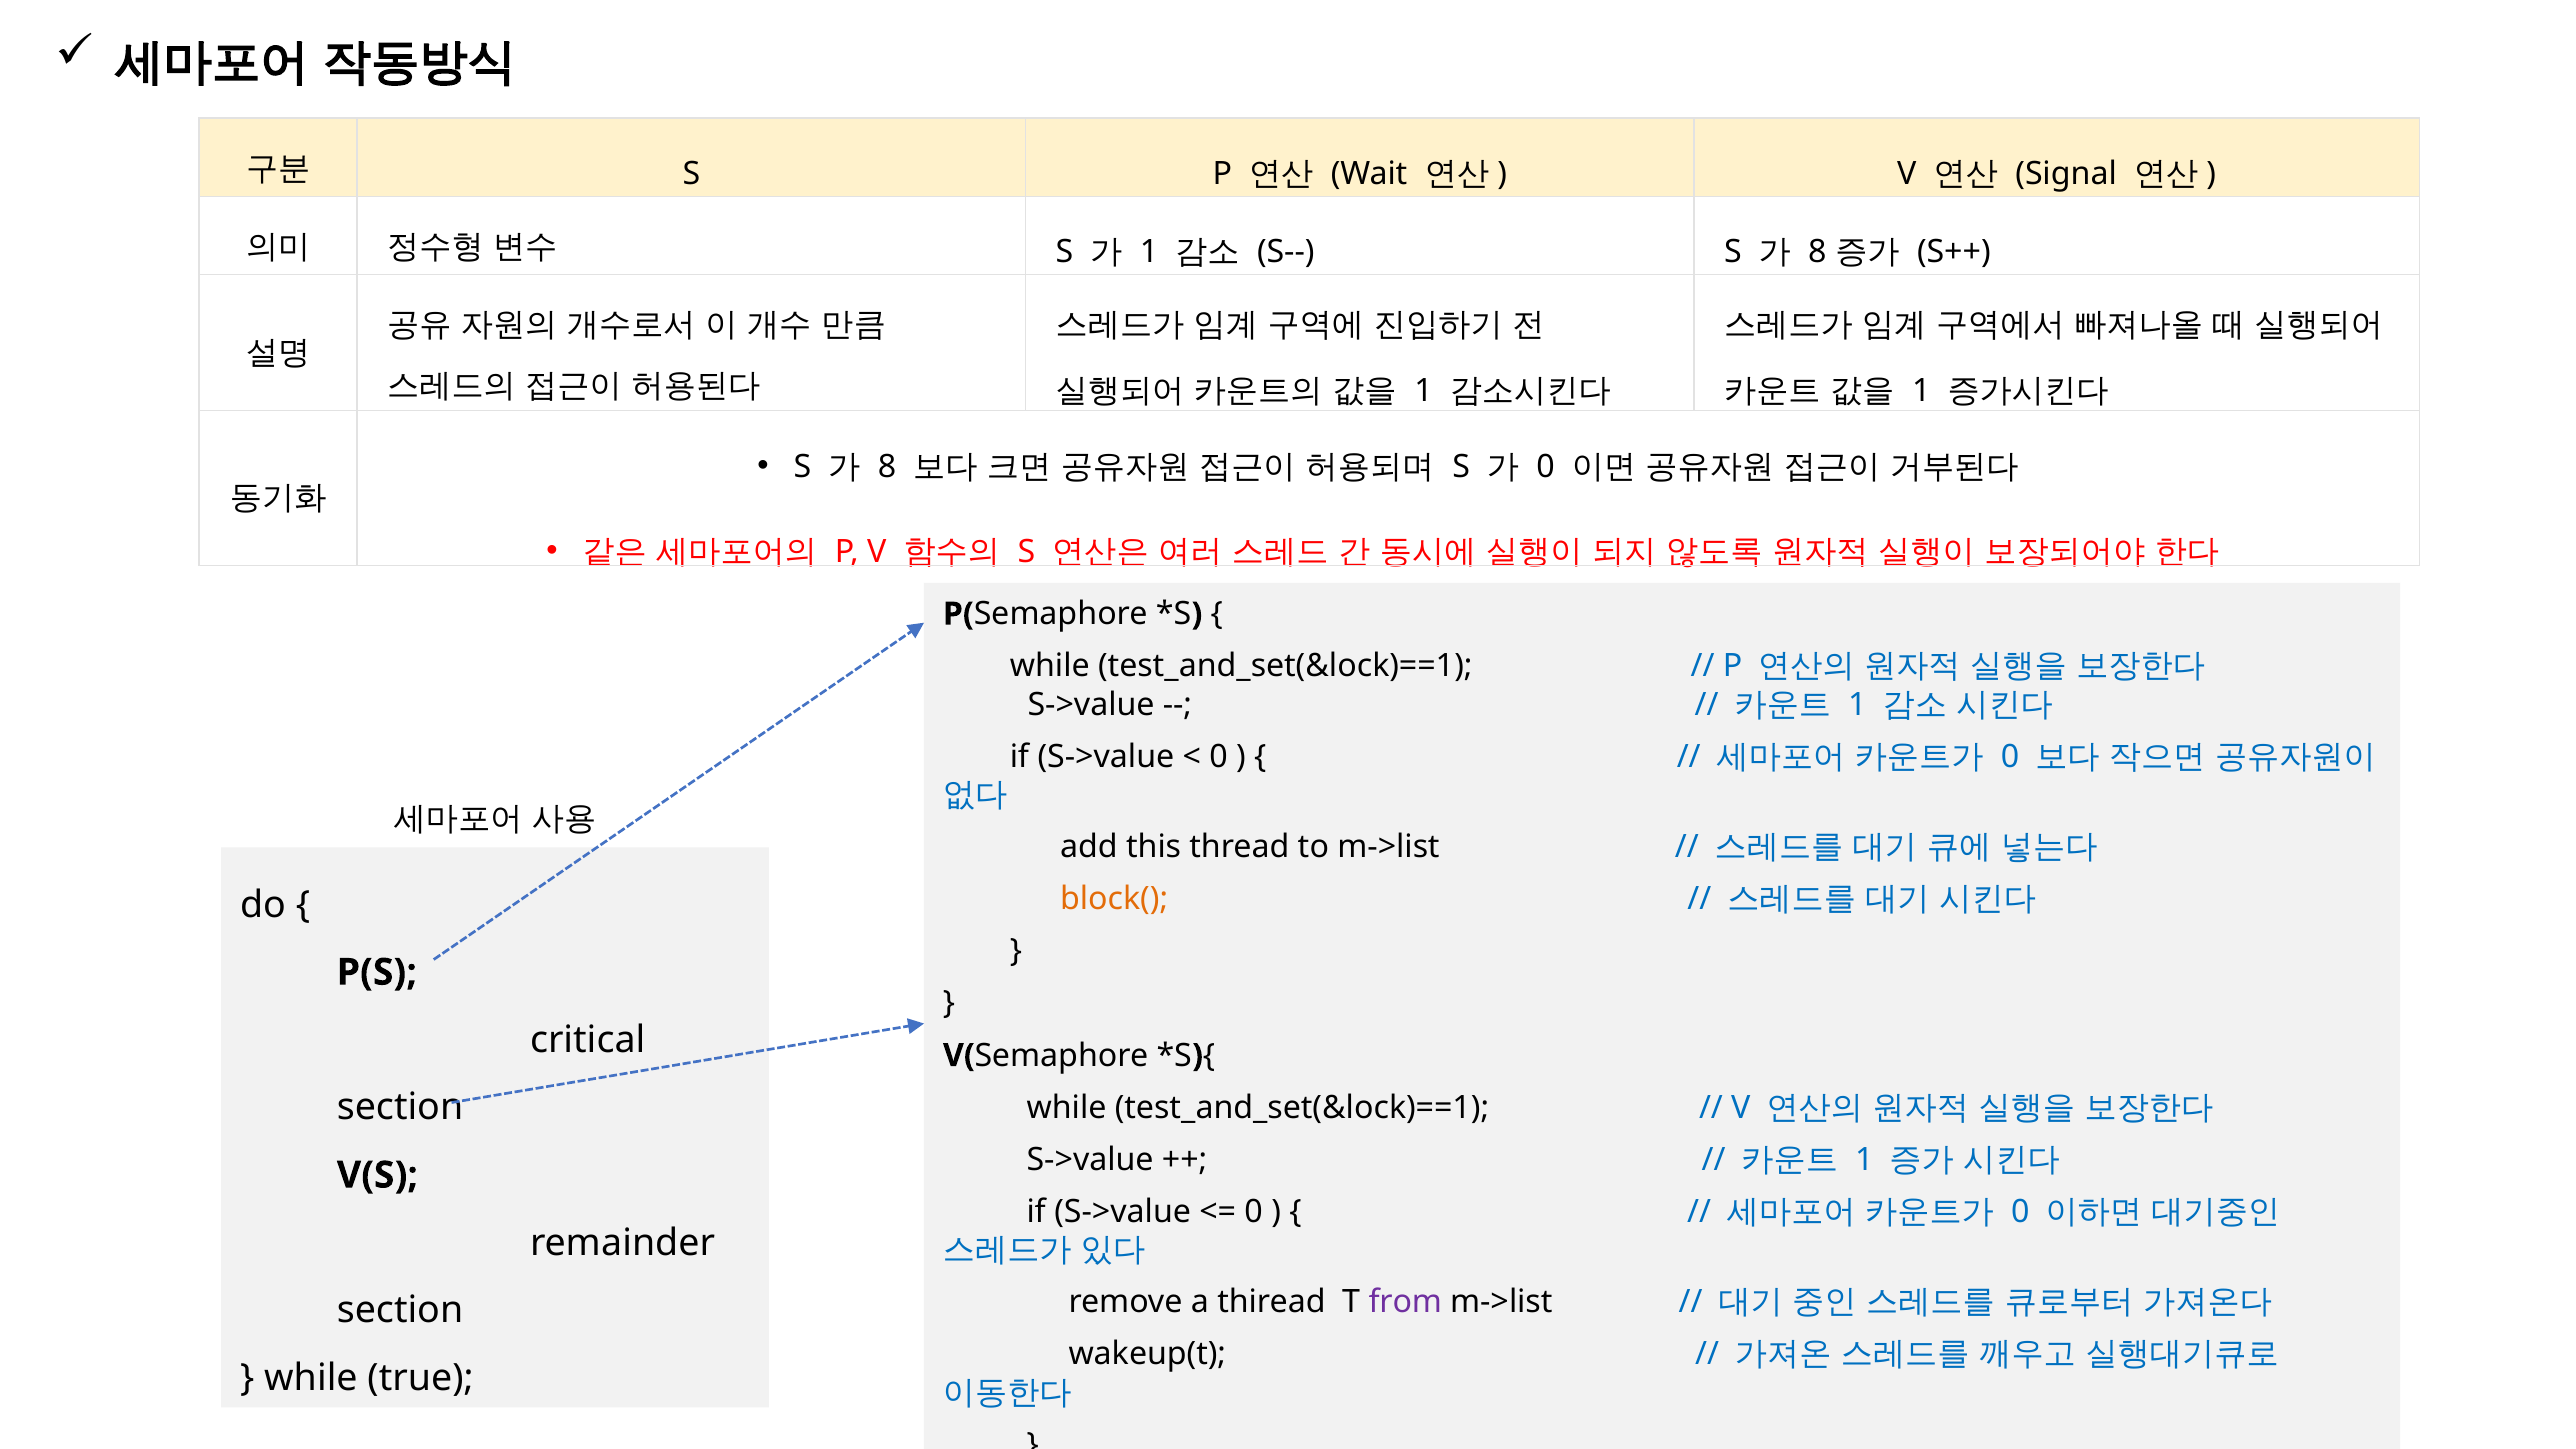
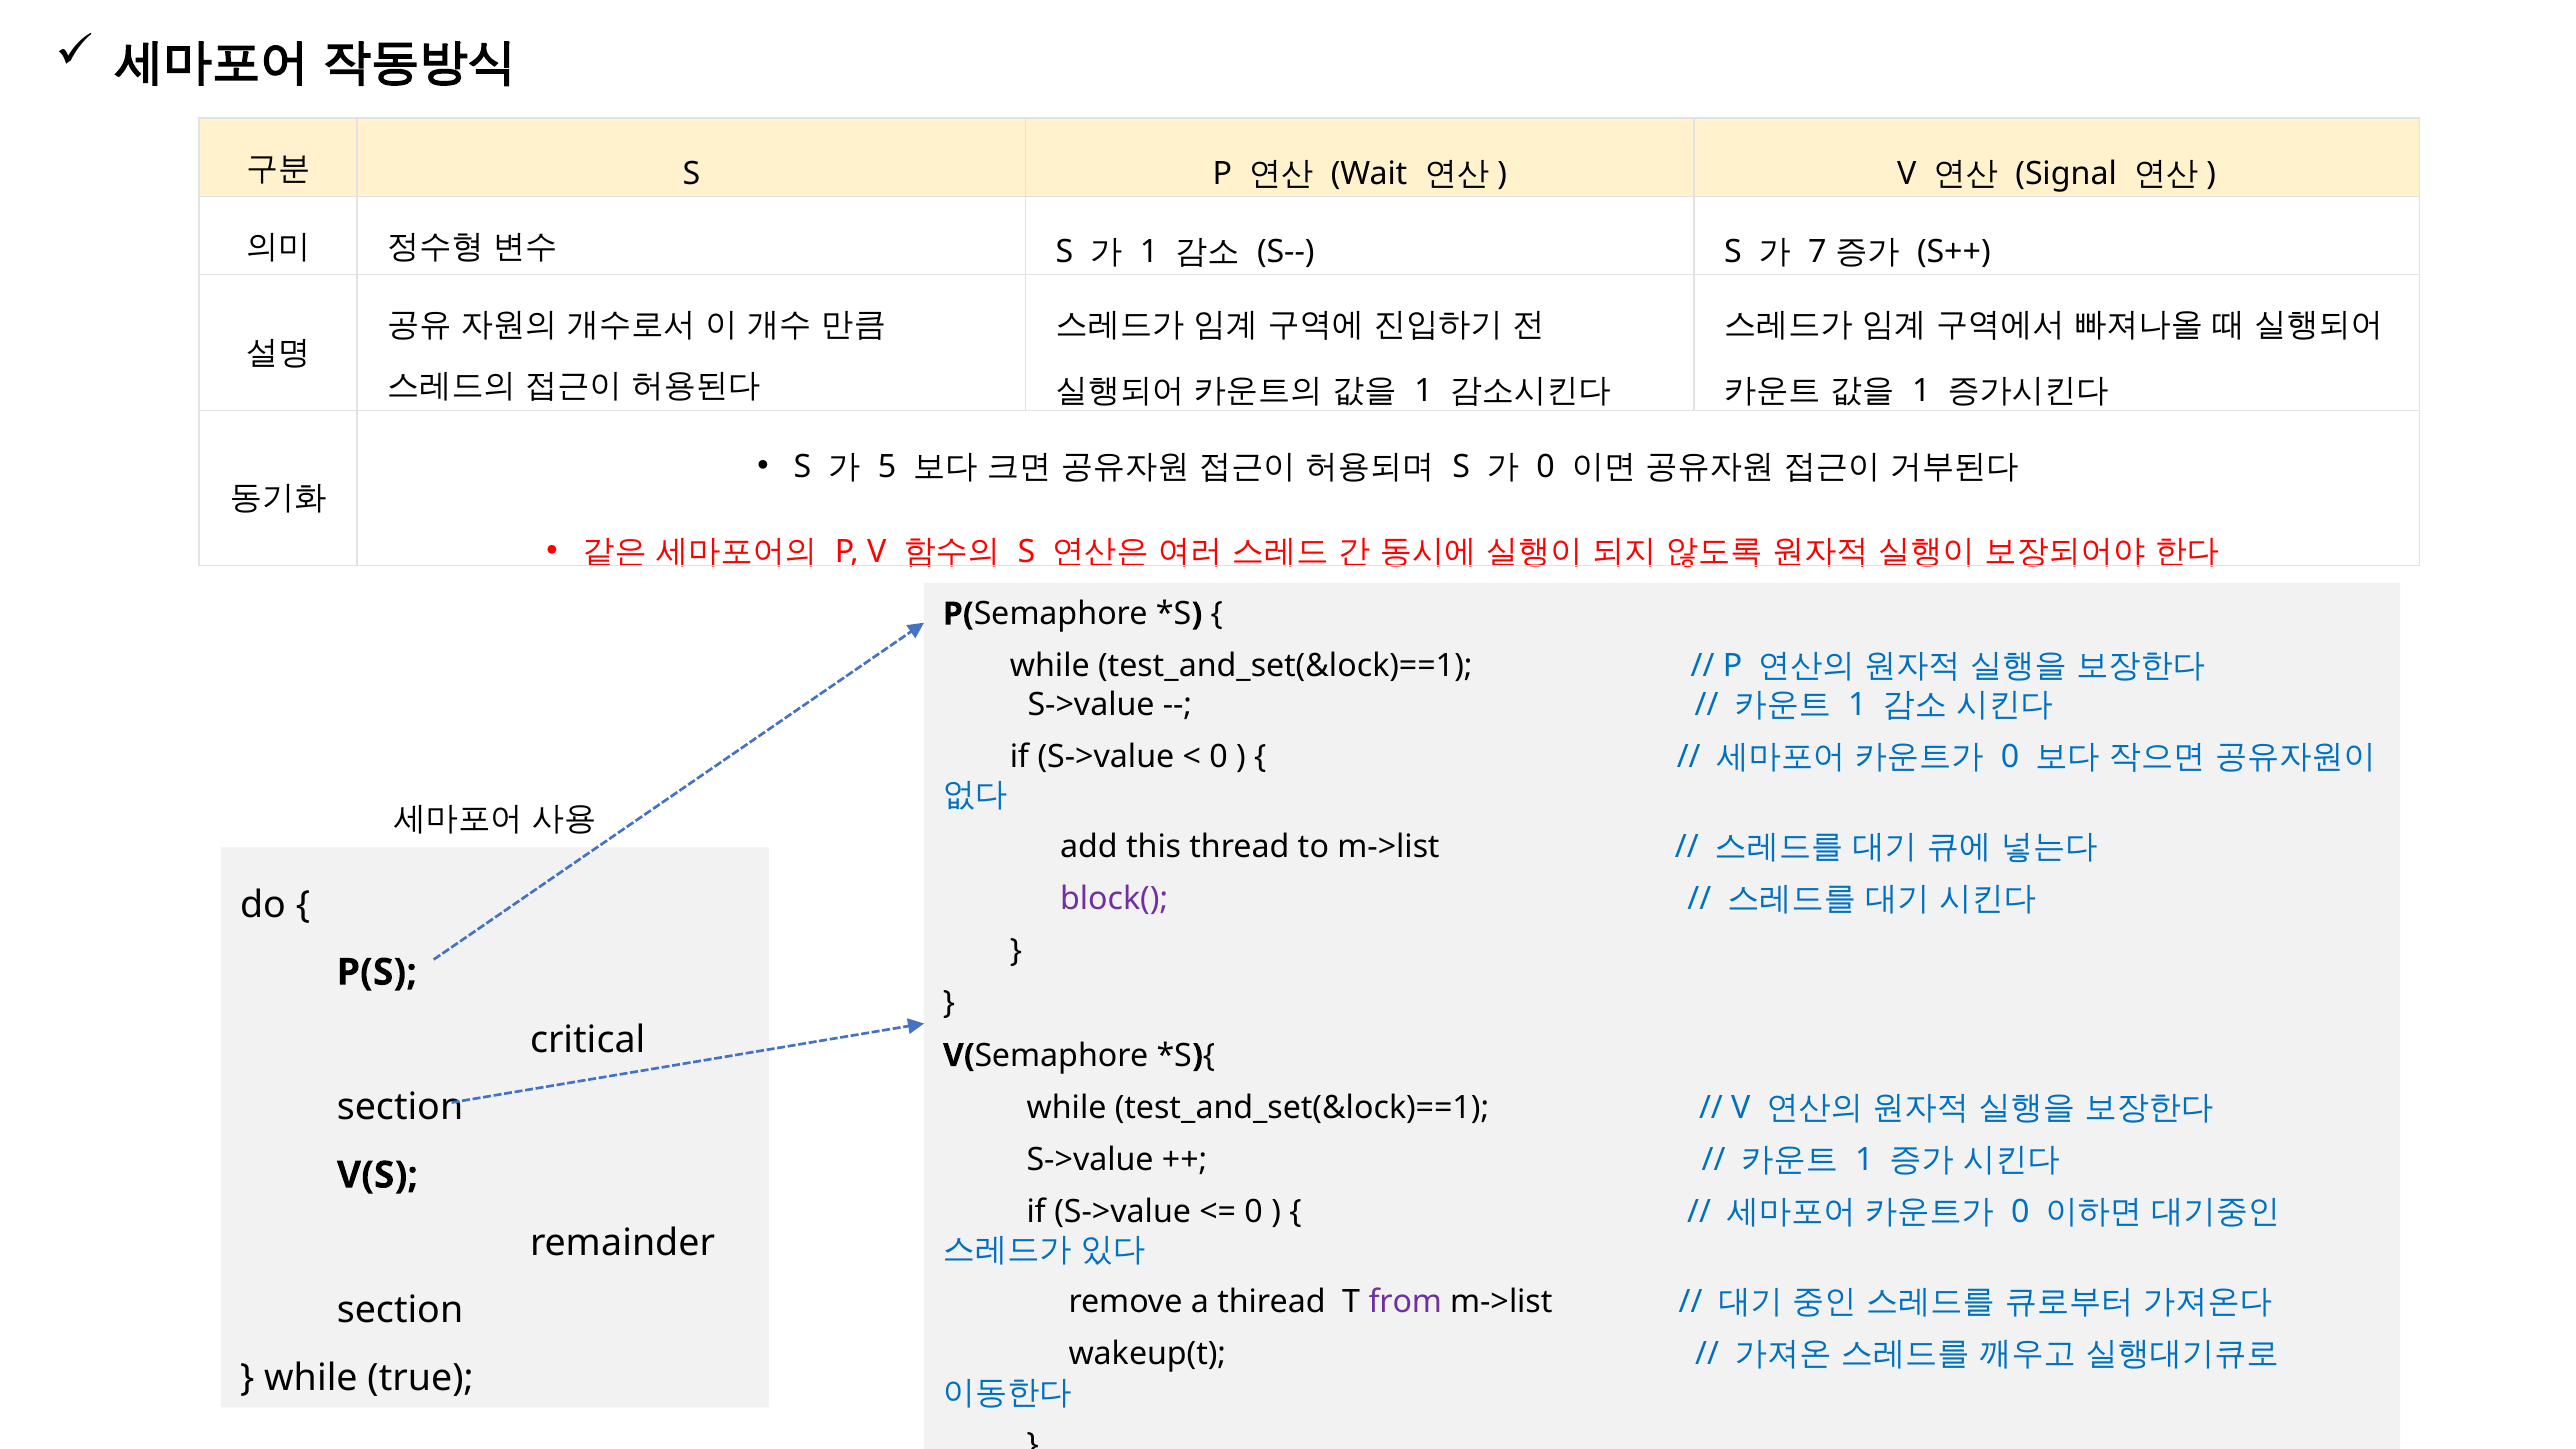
8 at (1817, 252): 8 -> 7
8 at (887, 466): 8 -> 5
block( colour: orange -> purple
